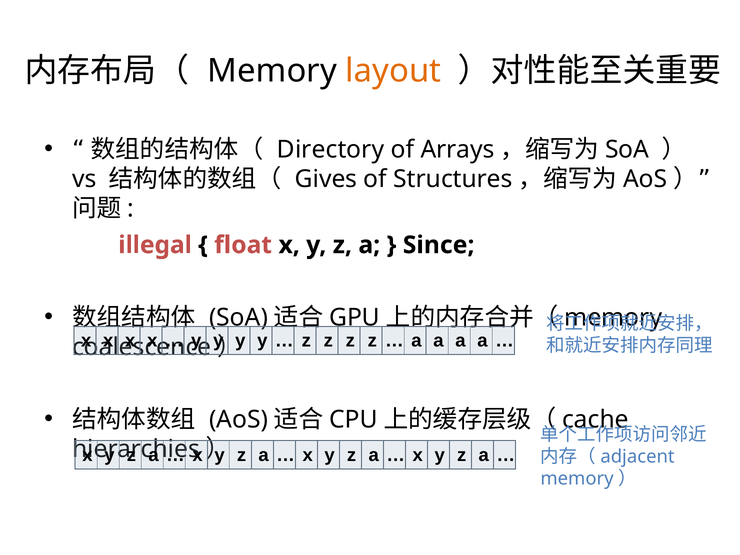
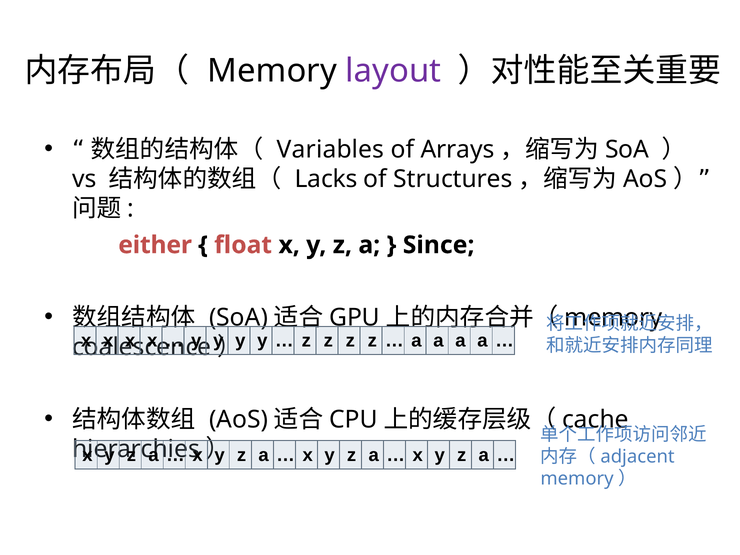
layout colour: orange -> purple
Directory: Directory -> Variables
Gives: Gives -> Lacks
illegal: illegal -> either
